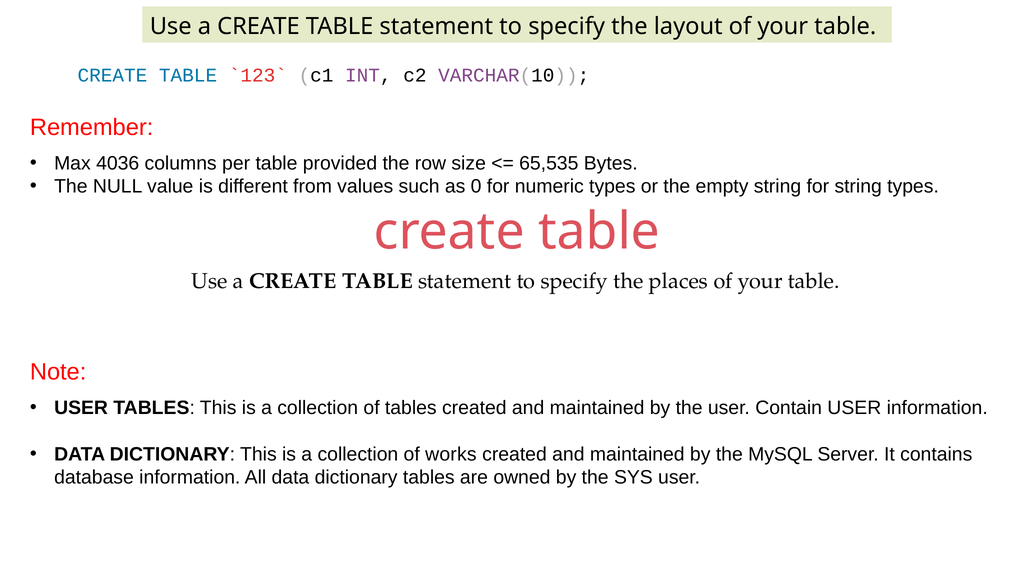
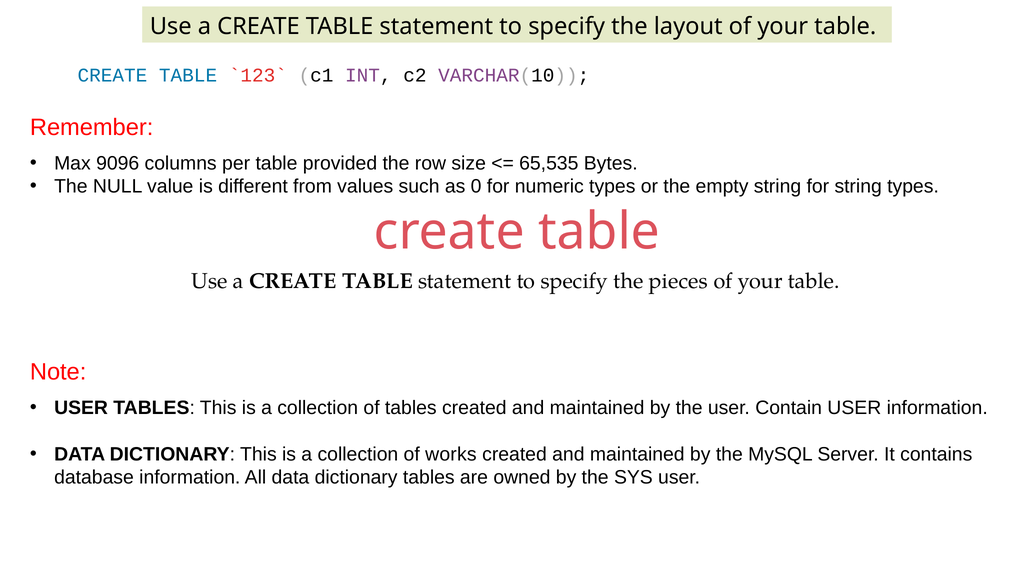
4036: 4036 -> 9096
places: places -> pieces
